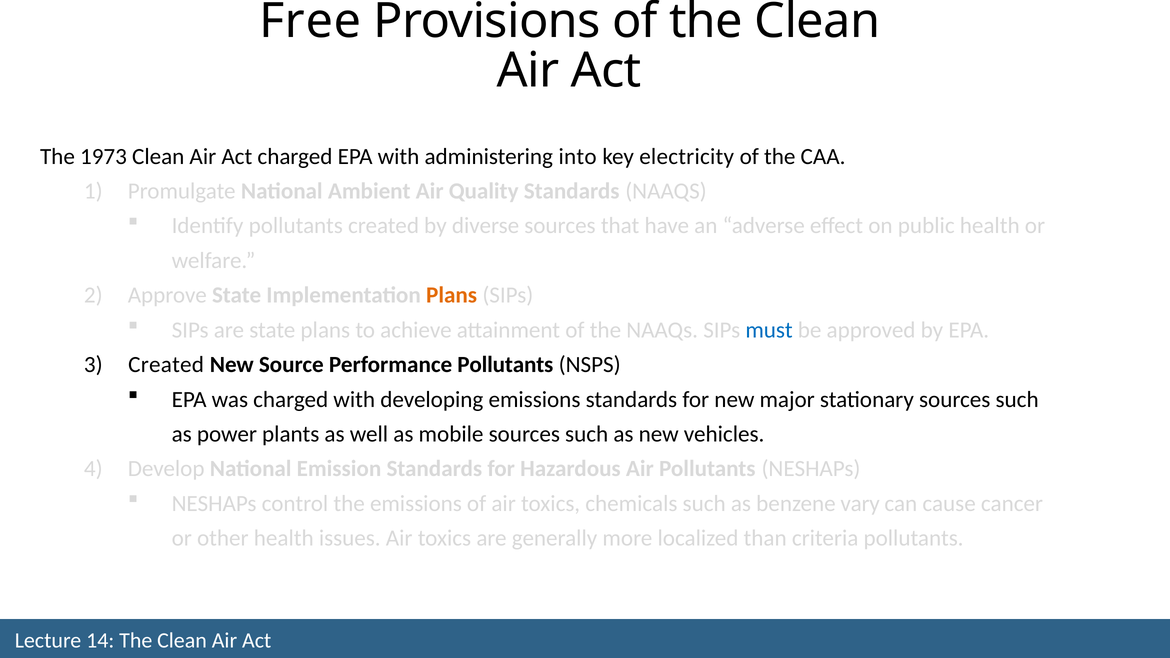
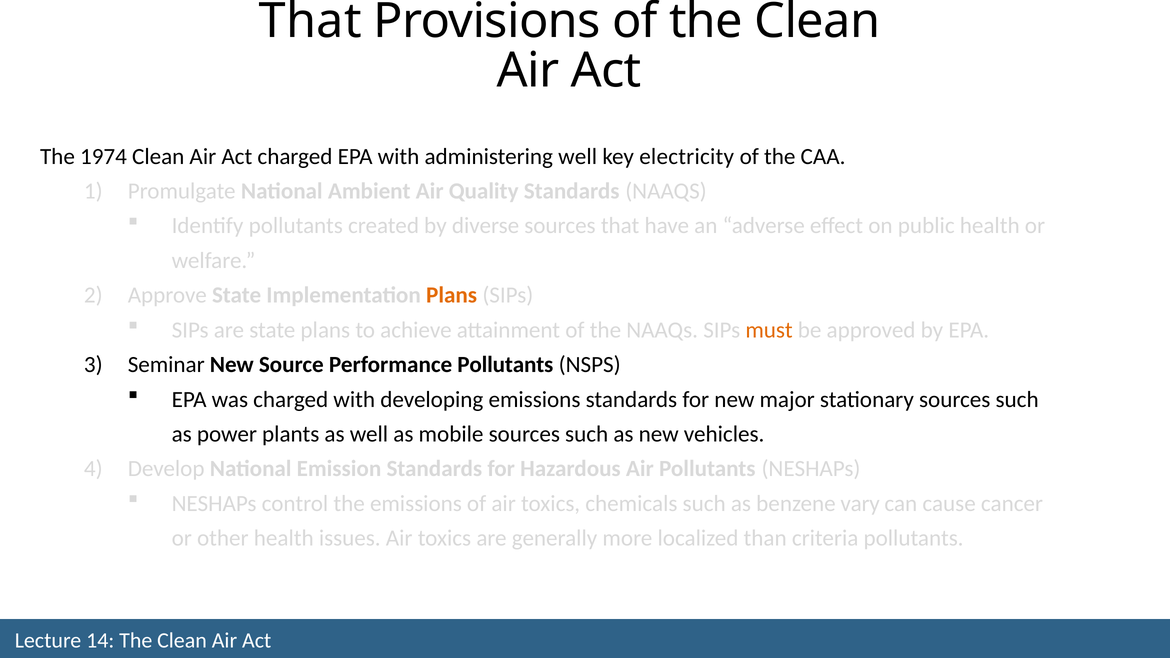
Free at (310, 21): Free -> That
1973: 1973 -> 1974
administering into: into -> well
must colour: blue -> orange
Created at (166, 365): Created -> Seminar
